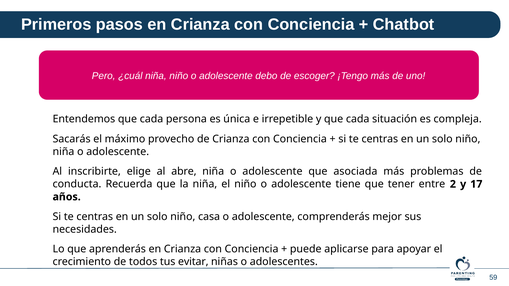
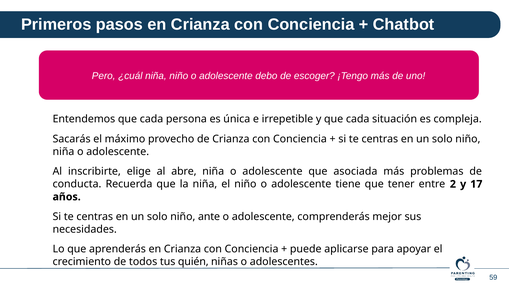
casa: casa -> ante
evitar: evitar -> quién
